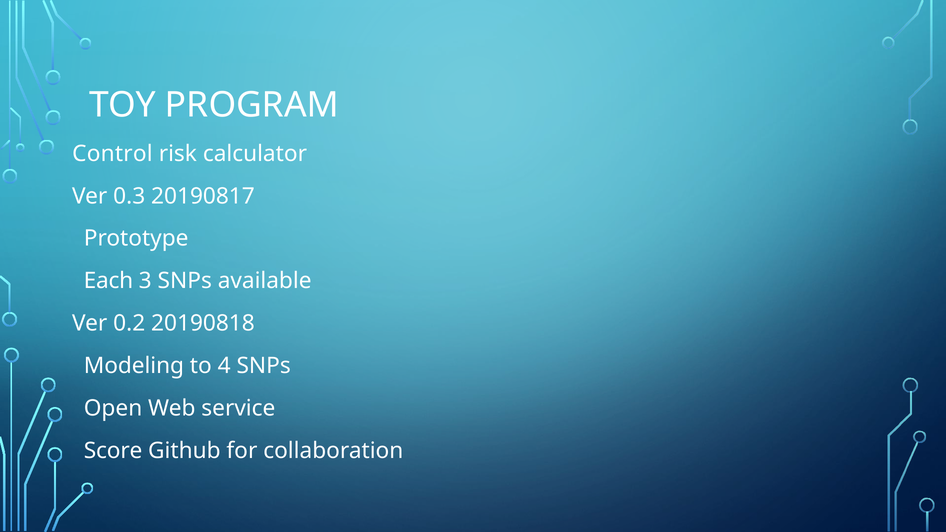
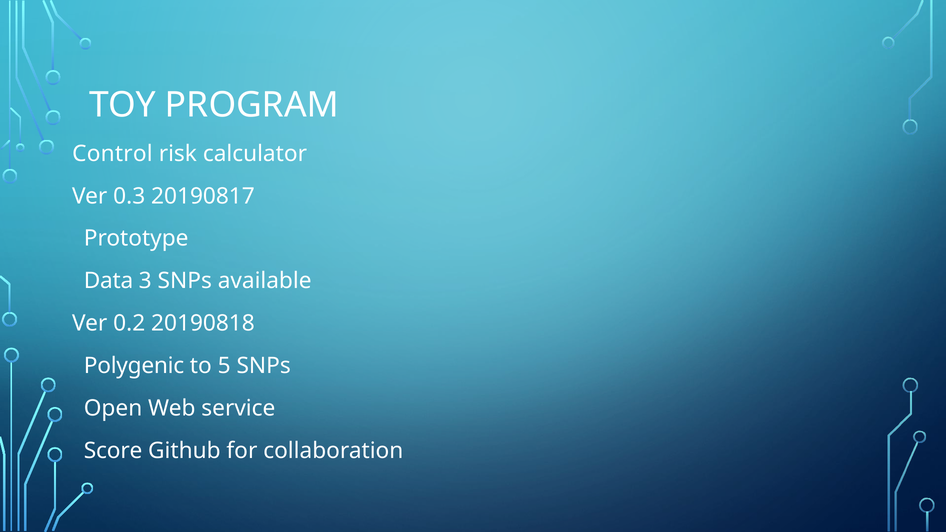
Each: Each -> Data
Modeling: Modeling -> Polygenic
4: 4 -> 5
